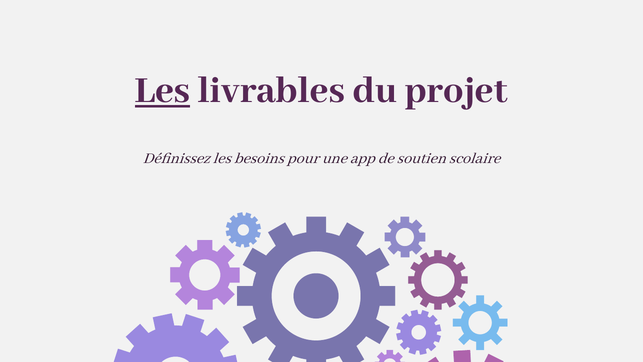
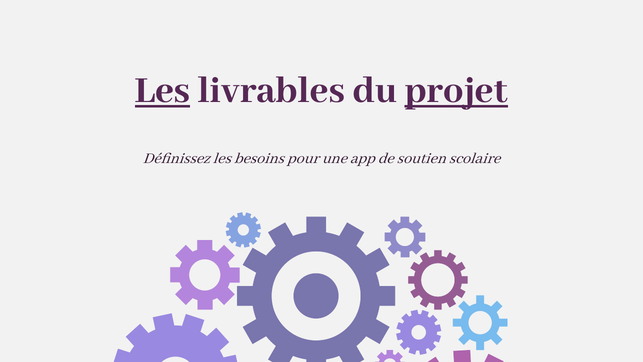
projet underline: none -> present
